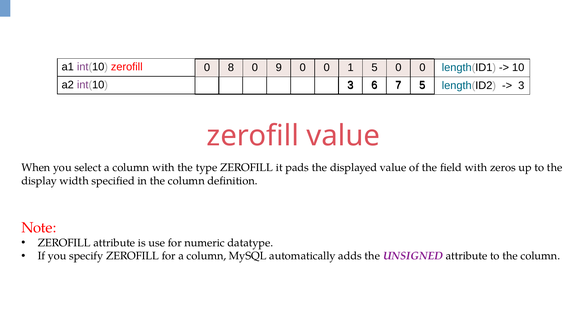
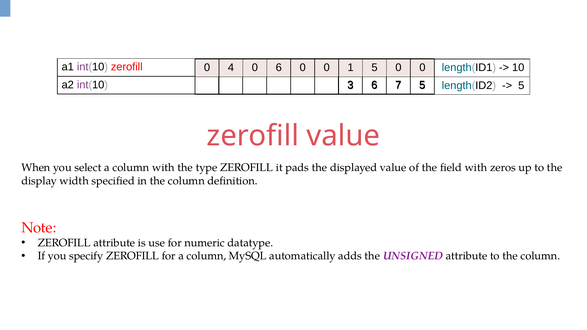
8: 8 -> 4
0 9: 9 -> 6
3 at (521, 85): 3 -> 5
